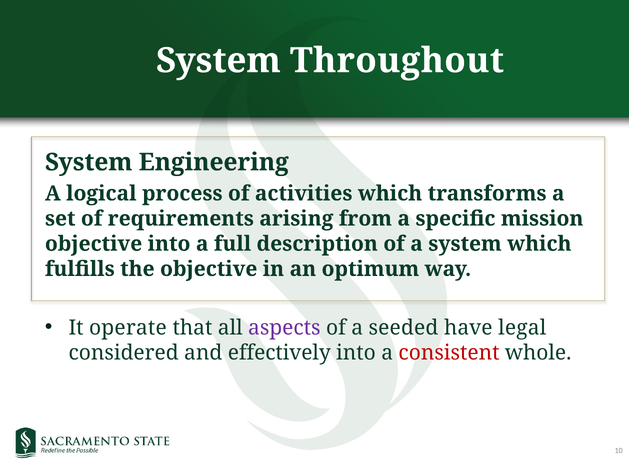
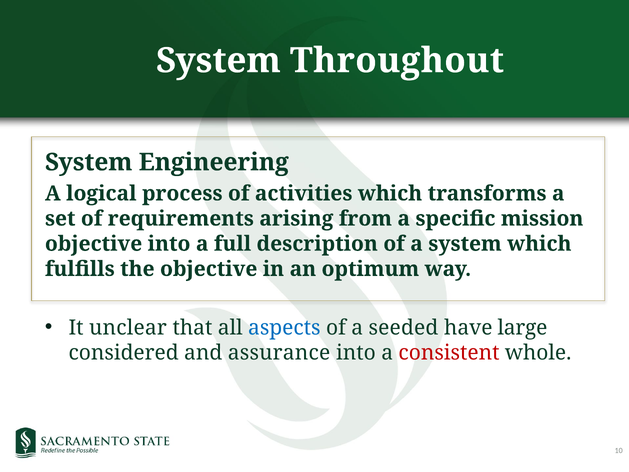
operate: operate -> unclear
aspects colour: purple -> blue
legal: legal -> large
effectively: effectively -> assurance
